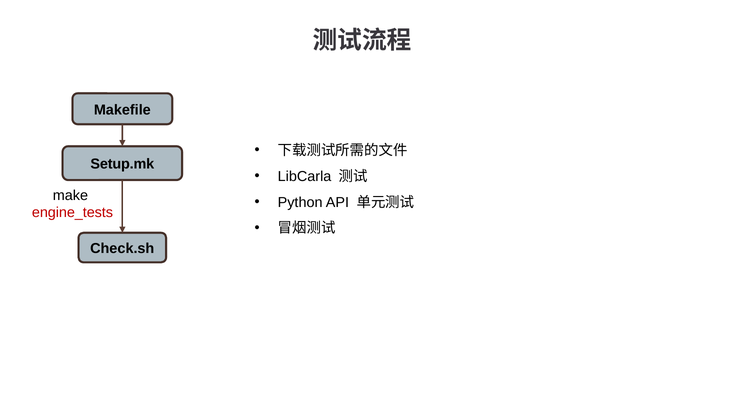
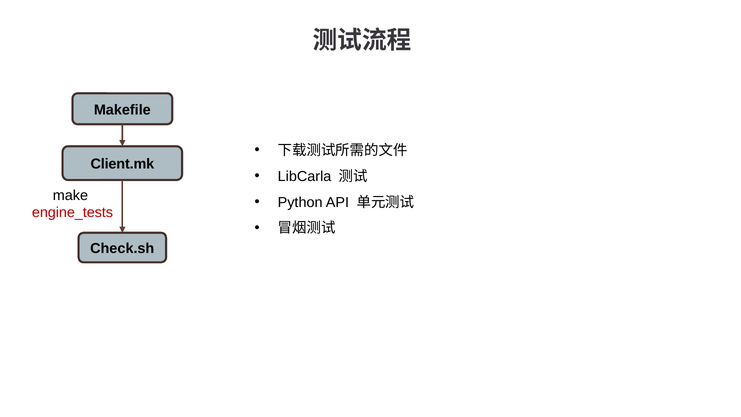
Setup.mk: Setup.mk -> Client.mk
